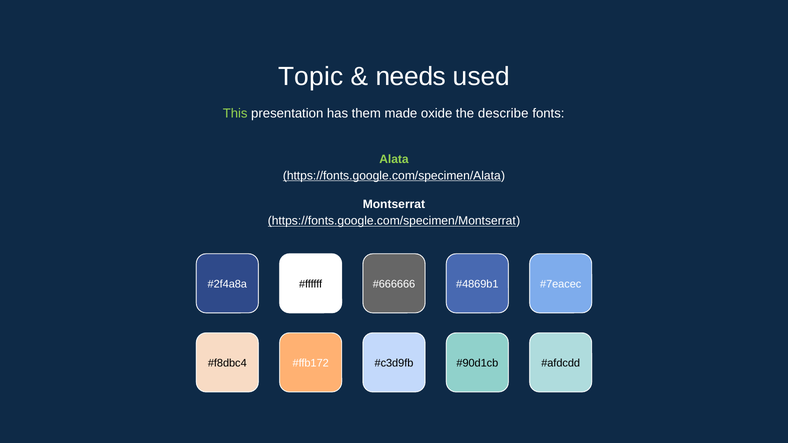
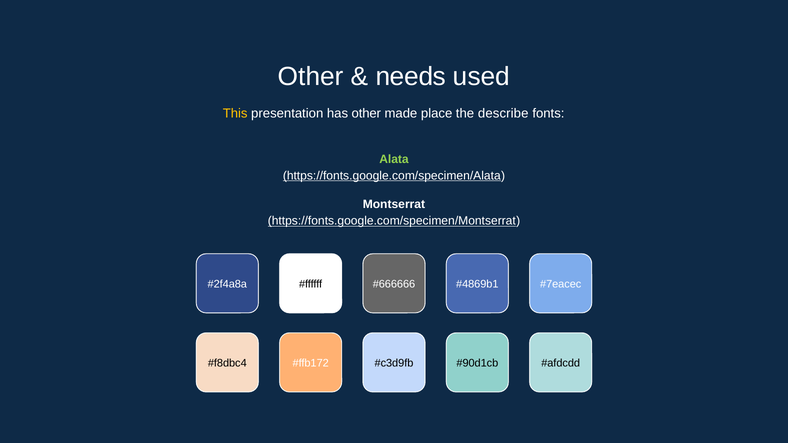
Topic at (311, 76): Topic -> Other
This colour: light green -> yellow
has them: them -> other
oxide: oxide -> place
